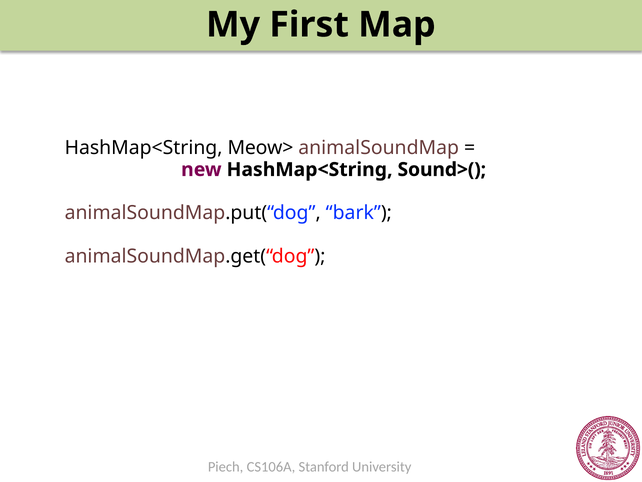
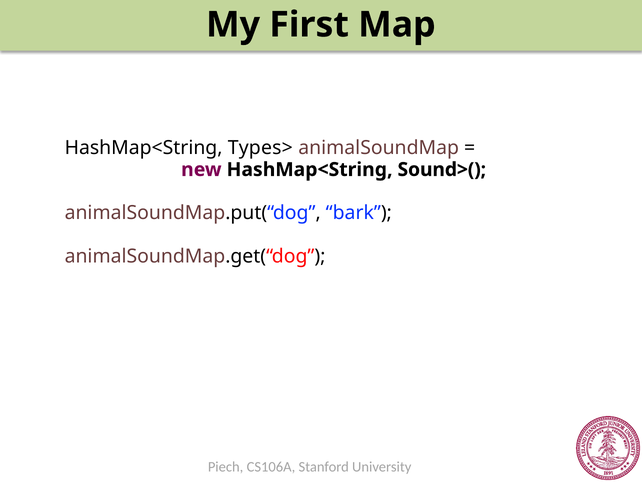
Meow>: Meow> -> Types>
